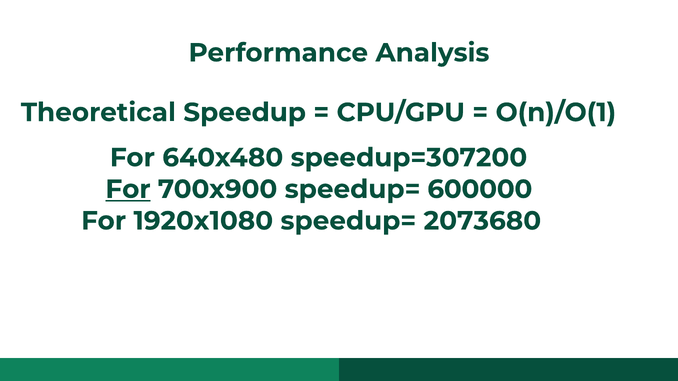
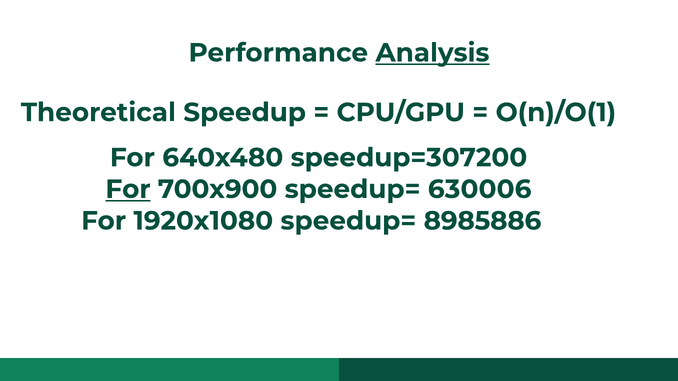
Analysis underline: none -> present
600000: 600000 -> 630006
2073680: 2073680 -> 8985886
